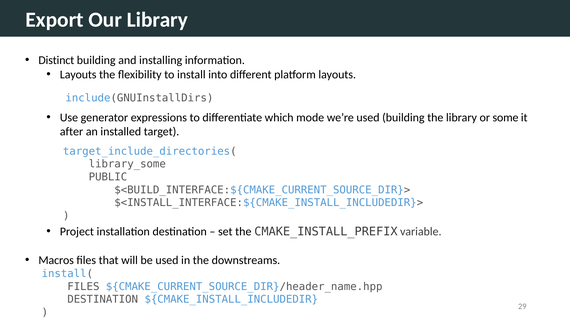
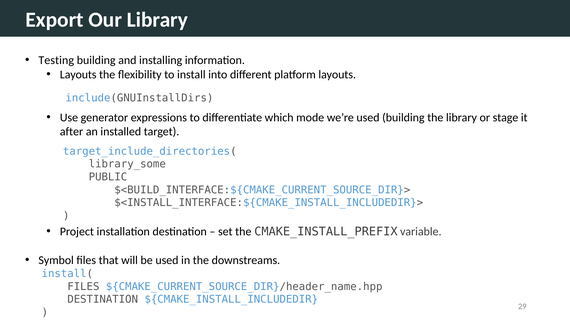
Distinct: Distinct -> Testing
some: some -> stage
Macros: Macros -> Symbol
